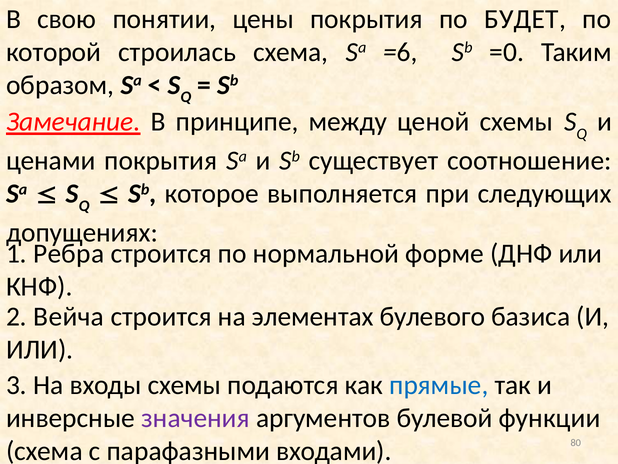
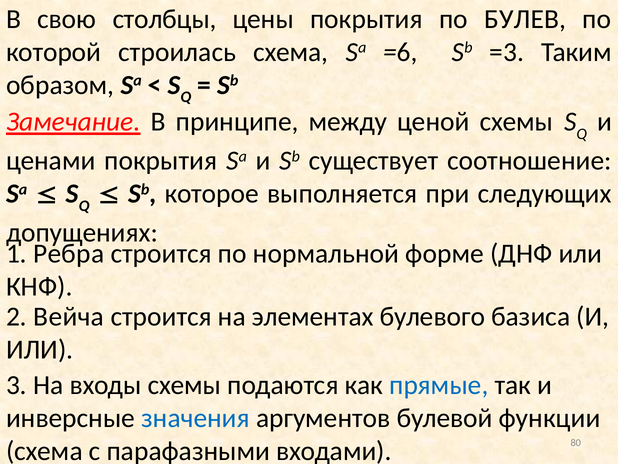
понятии: понятии -> столбцы
БУДЕТ: БУДЕТ -> БУЛЕВ
=0: =0 -> =3
значения colour: purple -> blue
